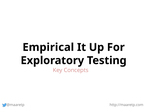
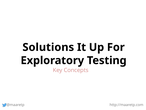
Empirical: Empirical -> Solutions
